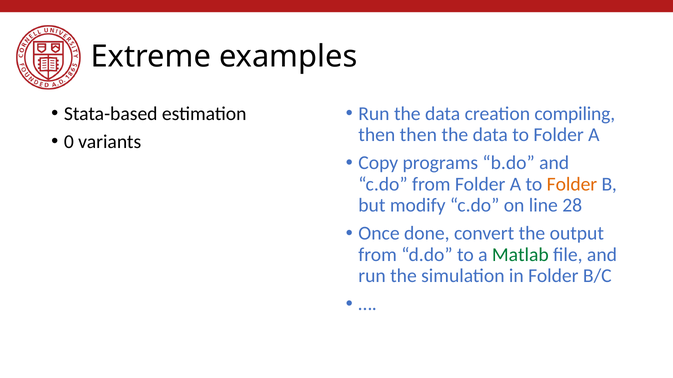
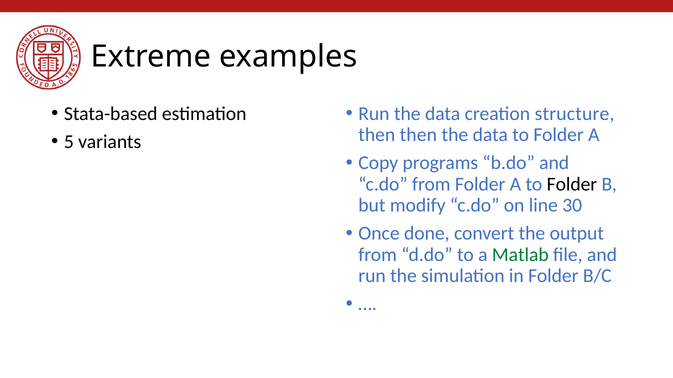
compiling: compiling -> structure
0: 0 -> 5
Folder at (572, 184) colour: orange -> black
28: 28 -> 30
